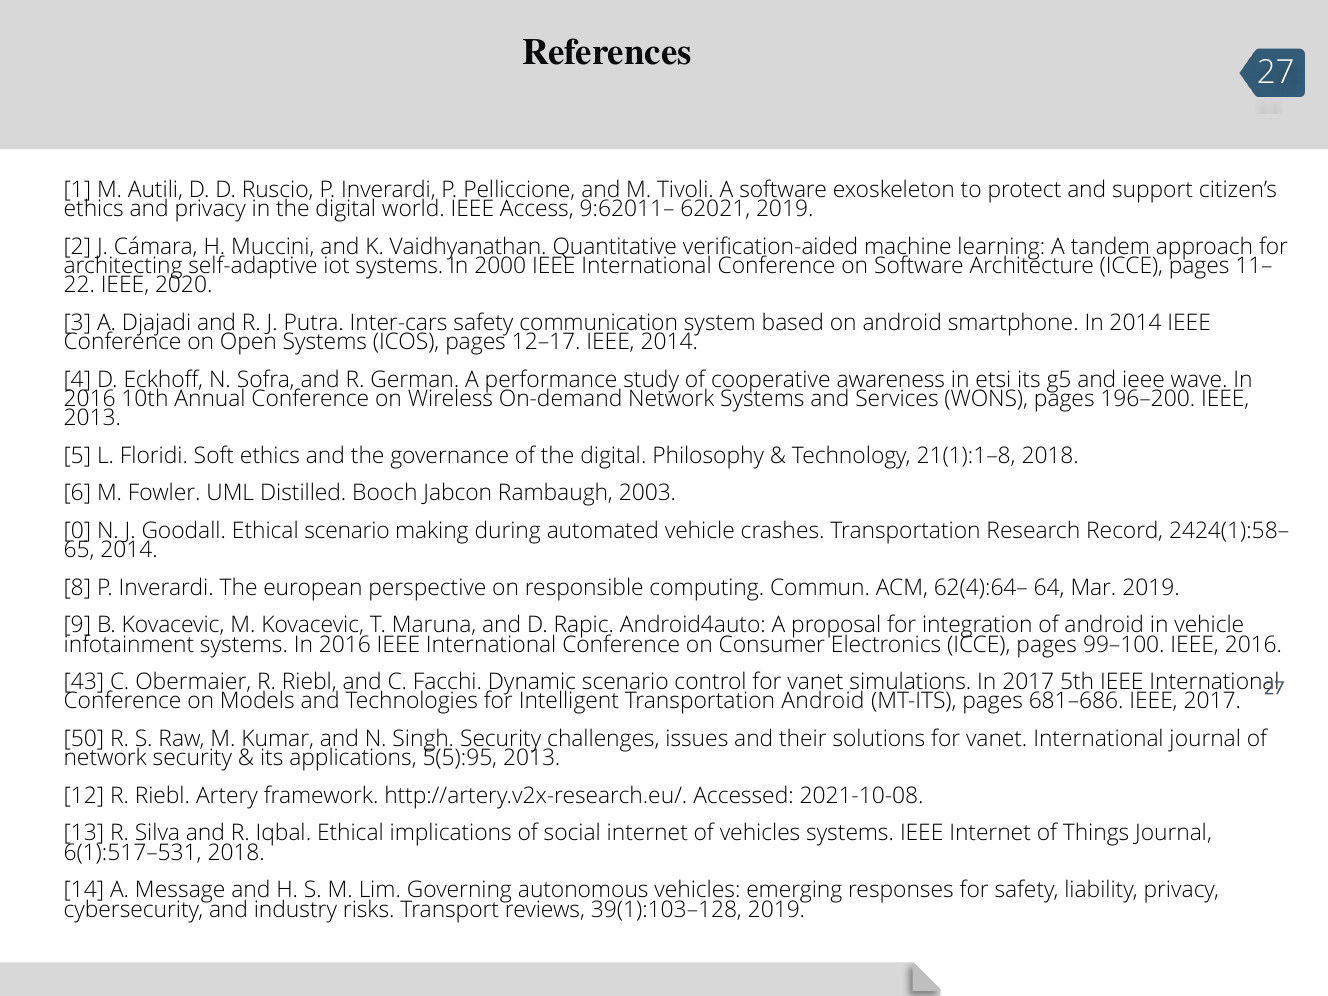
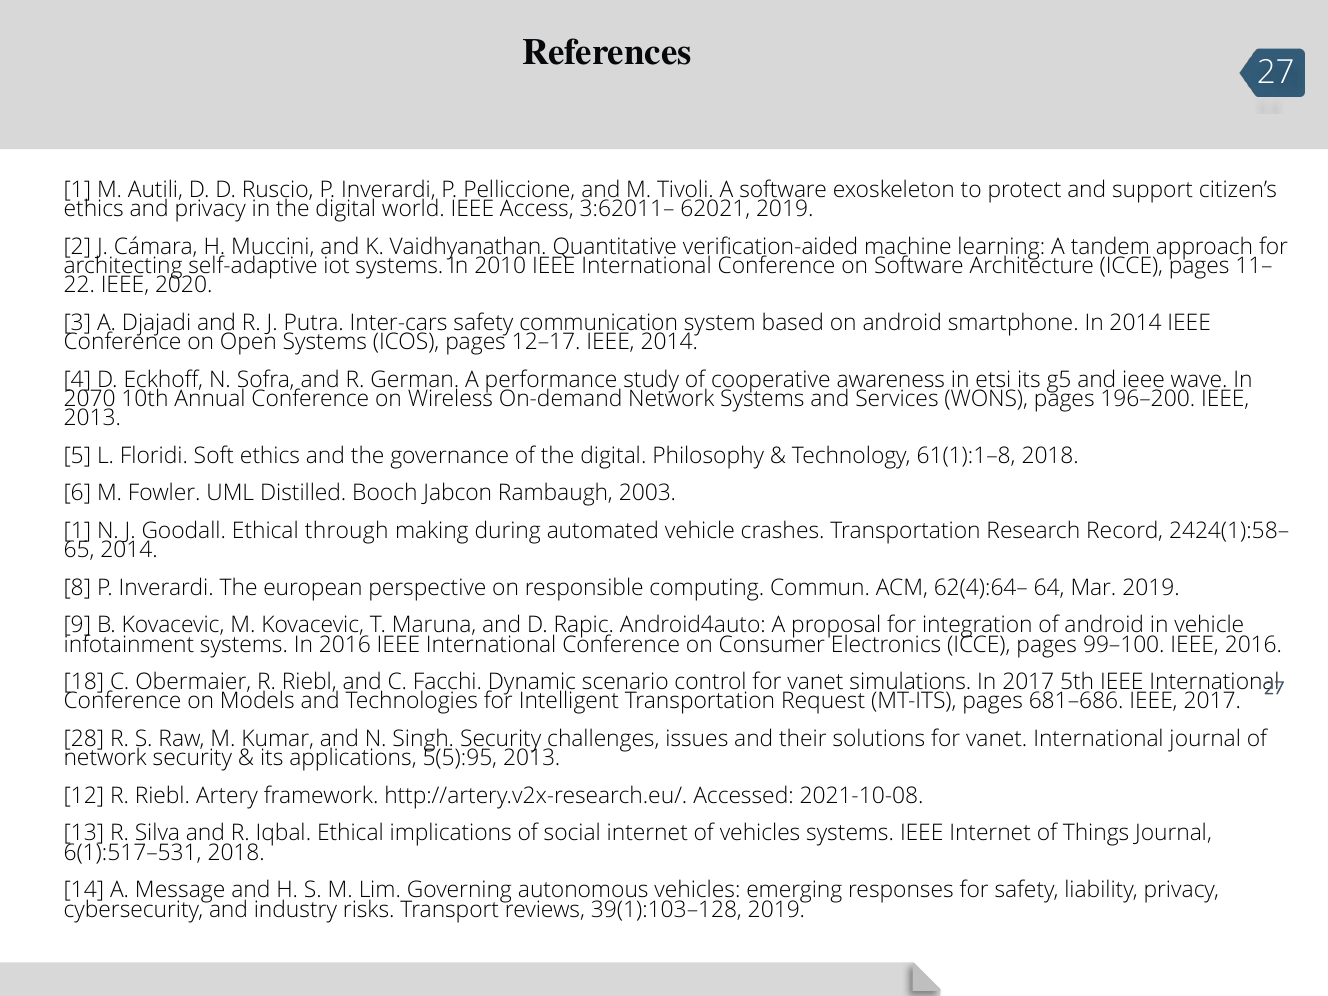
9:62011–: 9:62011– -> 3:62011–
2000: 2000 -> 2010
2016 at (90, 399): 2016 -> 2070
21(1):1–8: 21(1):1–8 -> 61(1):1–8
0 at (77, 531): 0 -> 1
Ethical scenario: scenario -> through
43: 43 -> 18
Transportation Android: Android -> Request
50: 50 -> 28
